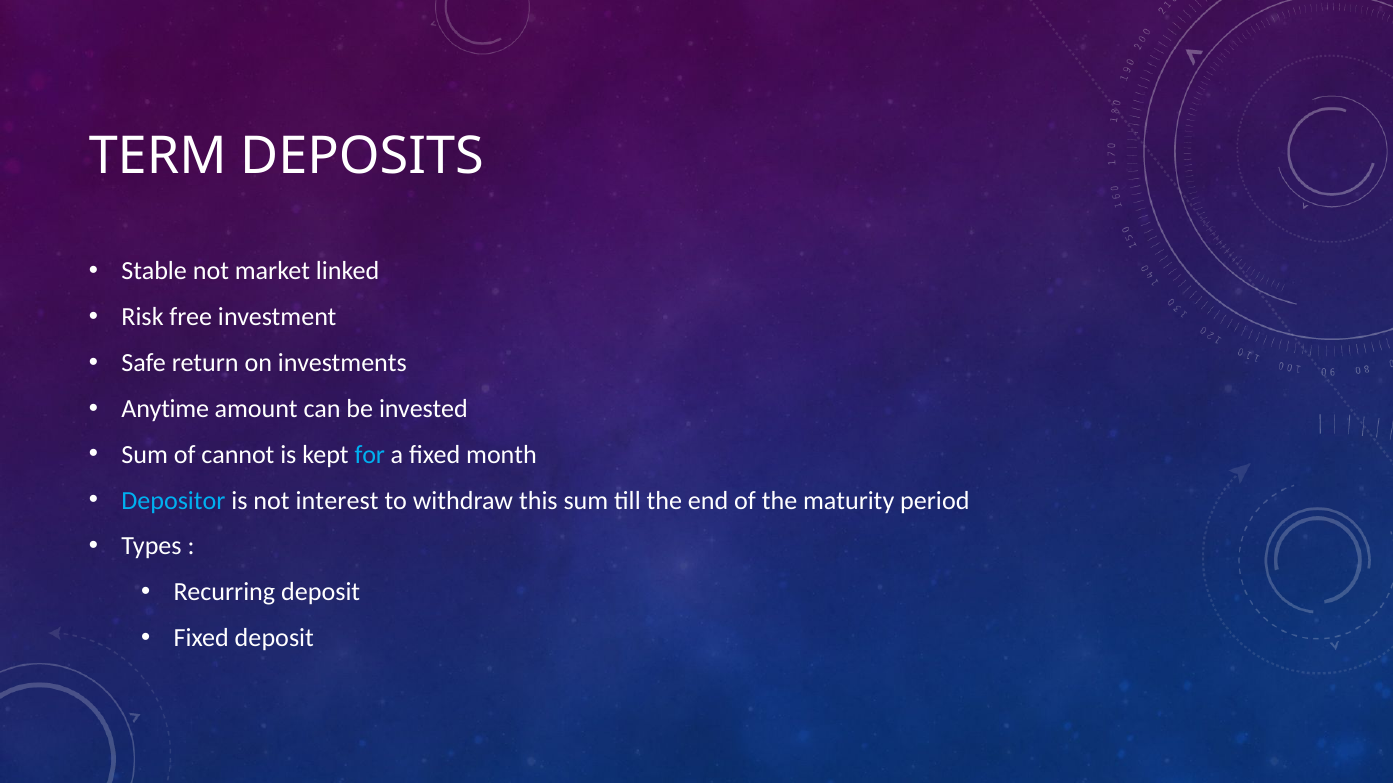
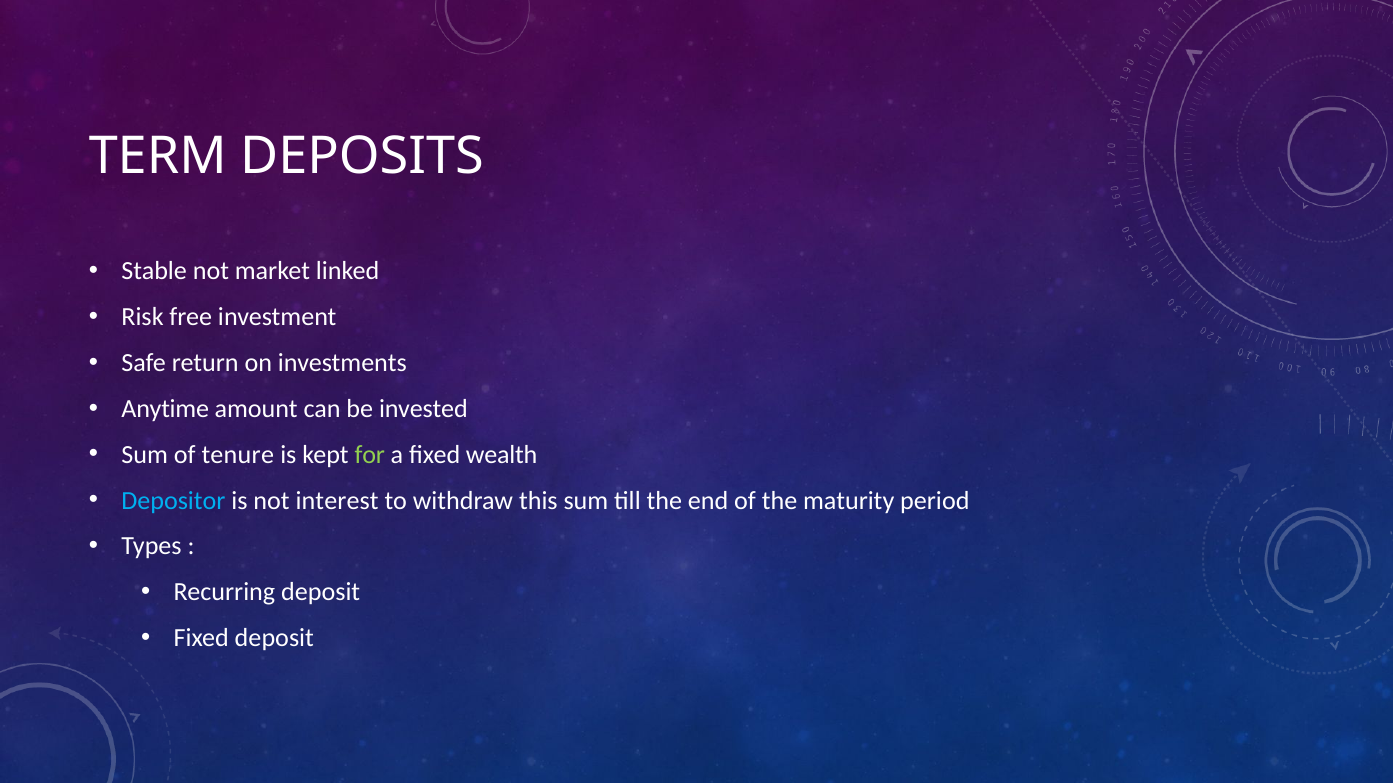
cannot: cannot -> tenure
for colour: light blue -> light green
month: month -> wealth
